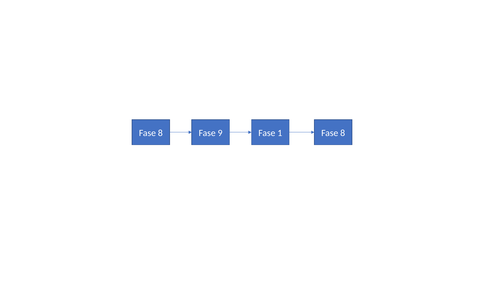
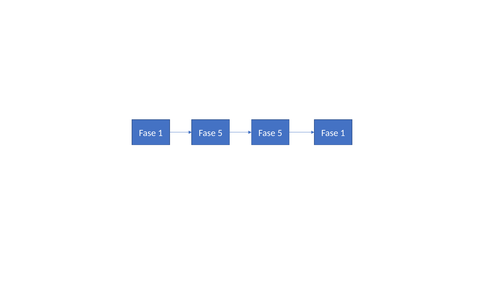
8 at (160, 133): 8 -> 1
9 at (220, 133): 9 -> 5
1 at (280, 133): 1 -> 5
8 at (343, 133): 8 -> 1
